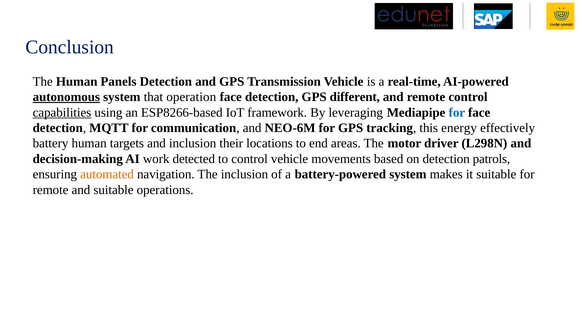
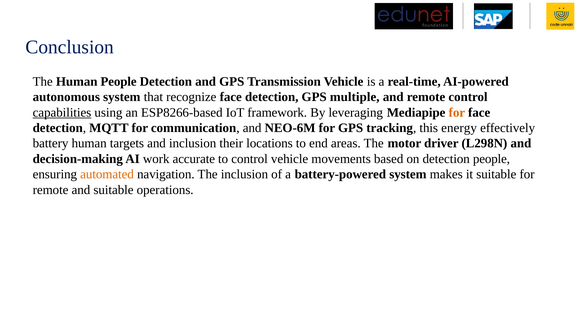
Human Panels: Panels -> People
autonomous underline: present -> none
operation: operation -> recognize
different: different -> multiple
for at (457, 113) colour: blue -> orange
detected: detected -> accurate
detection patrols: patrols -> people
